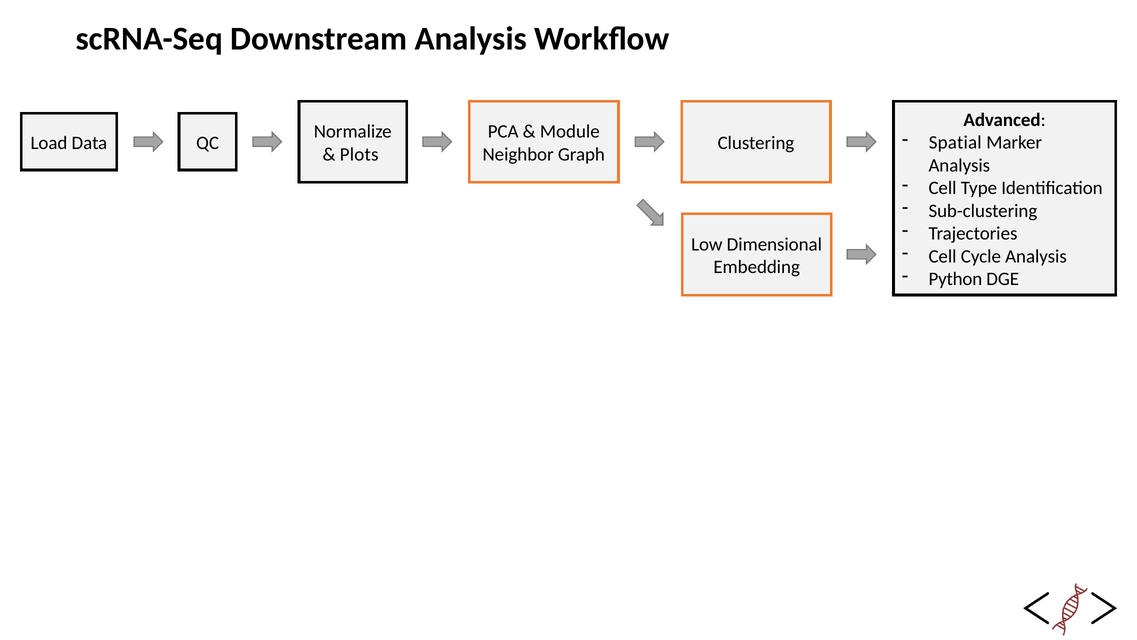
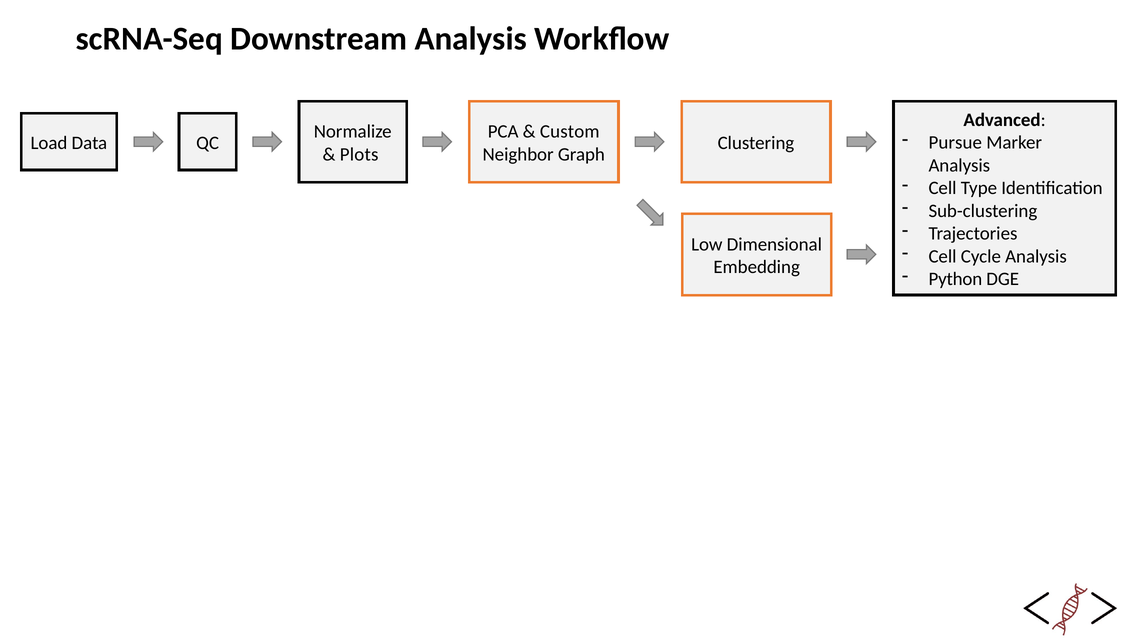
Module: Module -> Custom
Spatial: Spatial -> Pursue
